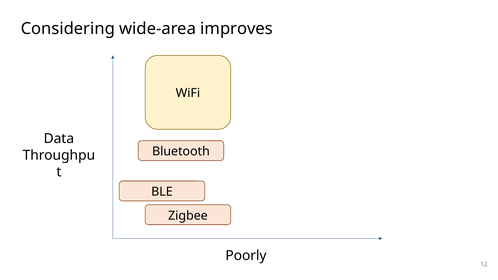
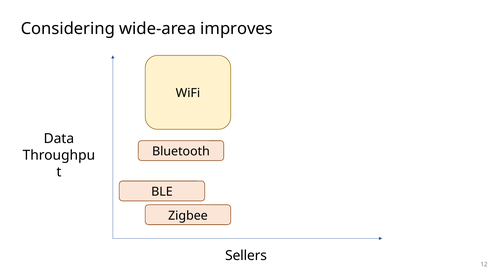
Poorly: Poorly -> Sellers
